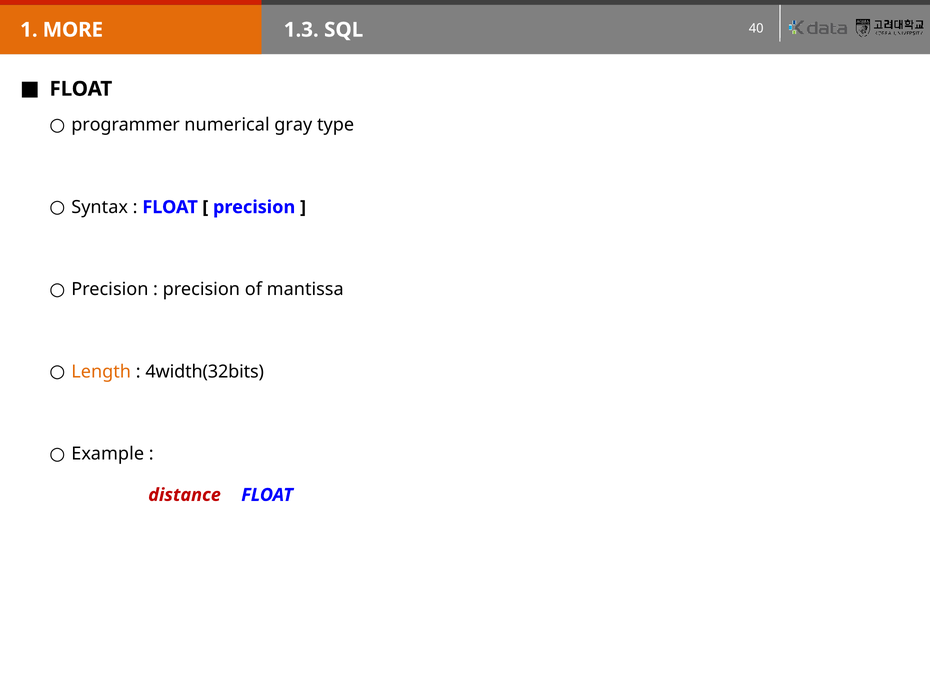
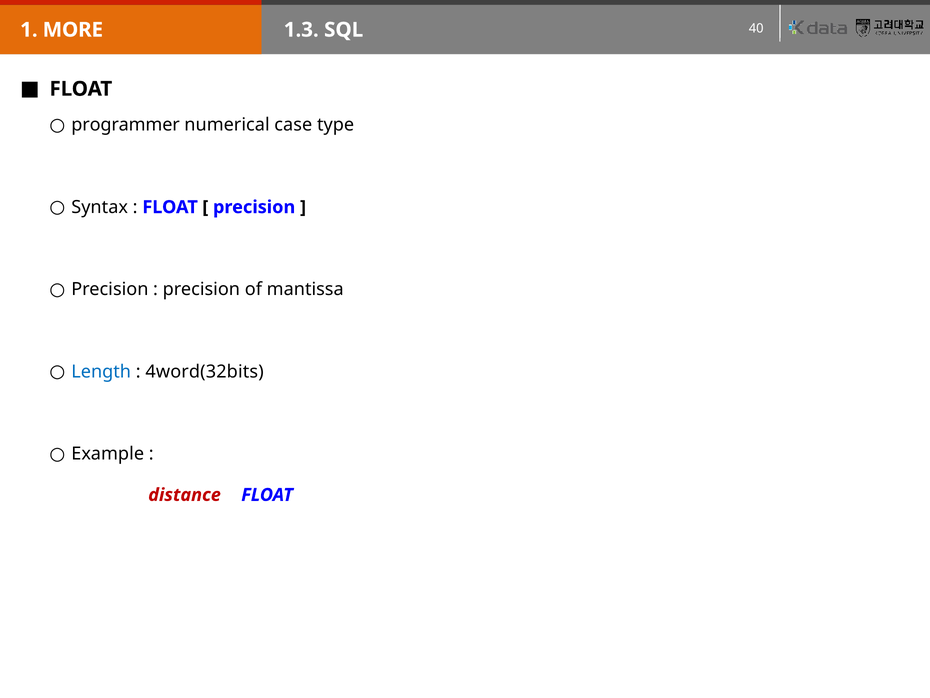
gray: gray -> case
Length colour: orange -> blue
4width(32bits: 4width(32bits -> 4word(32bits
